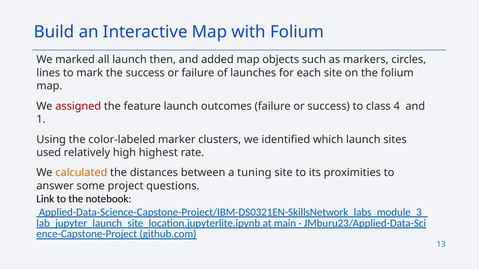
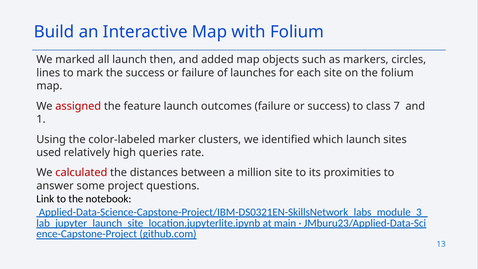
4: 4 -> 7
highest: highest -> queries
calculated colour: orange -> red
tuning: tuning -> million
